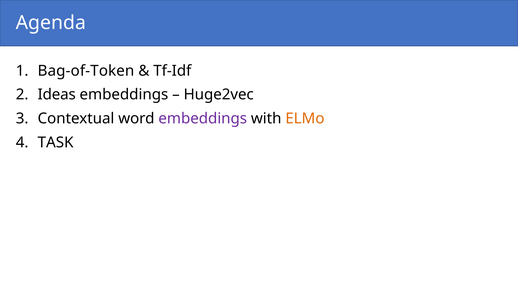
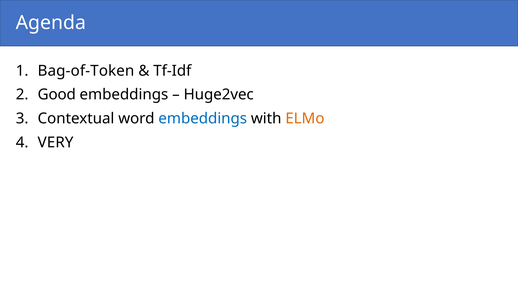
Ideas: Ideas -> Good
embeddings at (203, 119) colour: purple -> blue
TASK: TASK -> VERY
